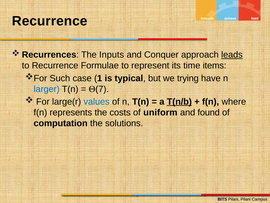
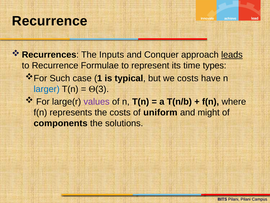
items: items -> types
we trying: trying -> costs
7: 7 -> 3
values colour: blue -> purple
T(n/b underline: present -> none
found: found -> might
computation: computation -> components
